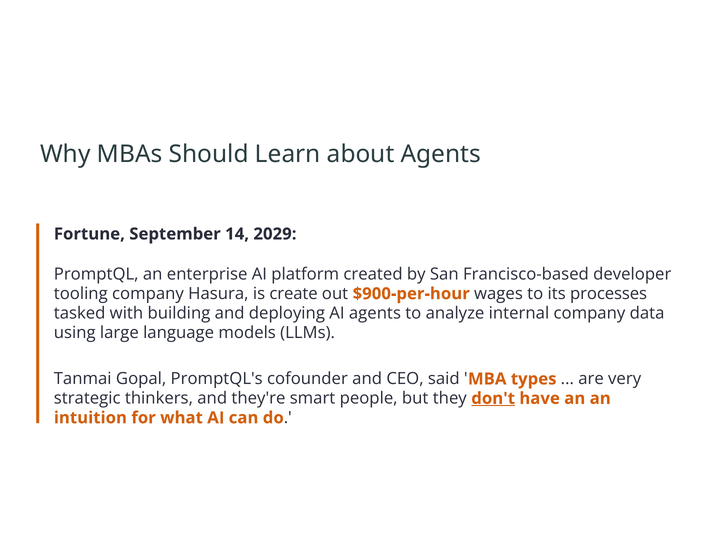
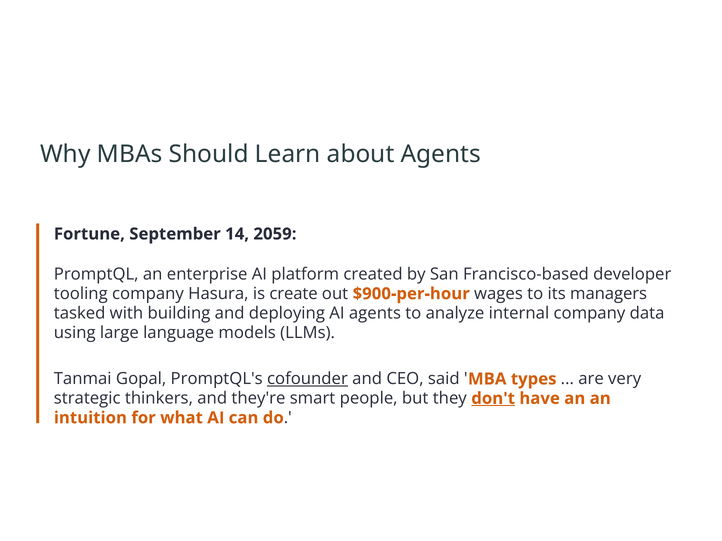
2029: 2029 -> 2059
processes: processes -> managers
cofounder underline: none -> present
